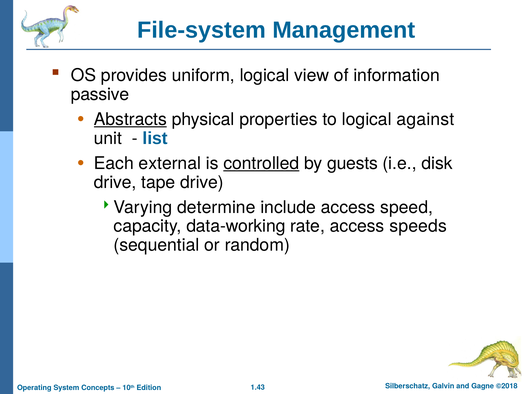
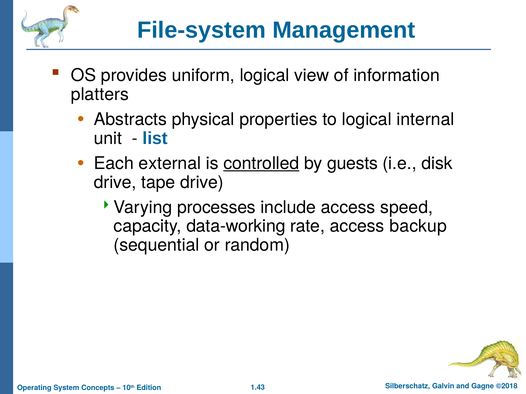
passive: passive -> platters
Abstracts underline: present -> none
against: against -> internal
determine: determine -> processes
speeds: speeds -> backup
